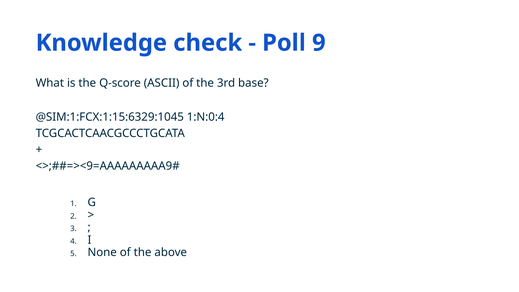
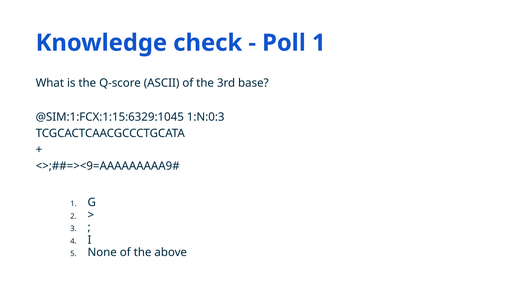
Poll 9: 9 -> 1
1:N:0:4: 1:N:0:4 -> 1:N:0:3
